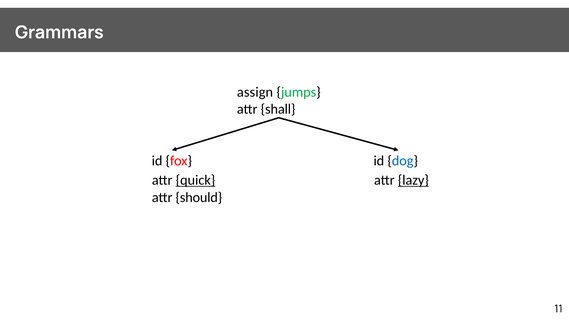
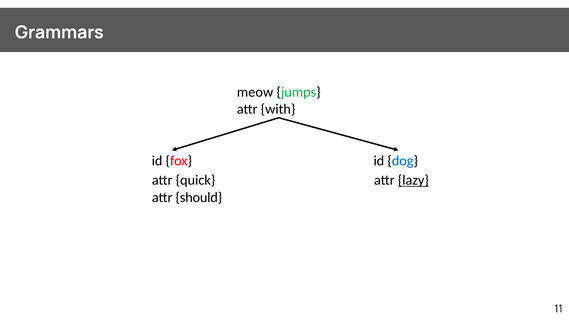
assign: assign -> meow
shall: shall -> with
quick underline: present -> none
